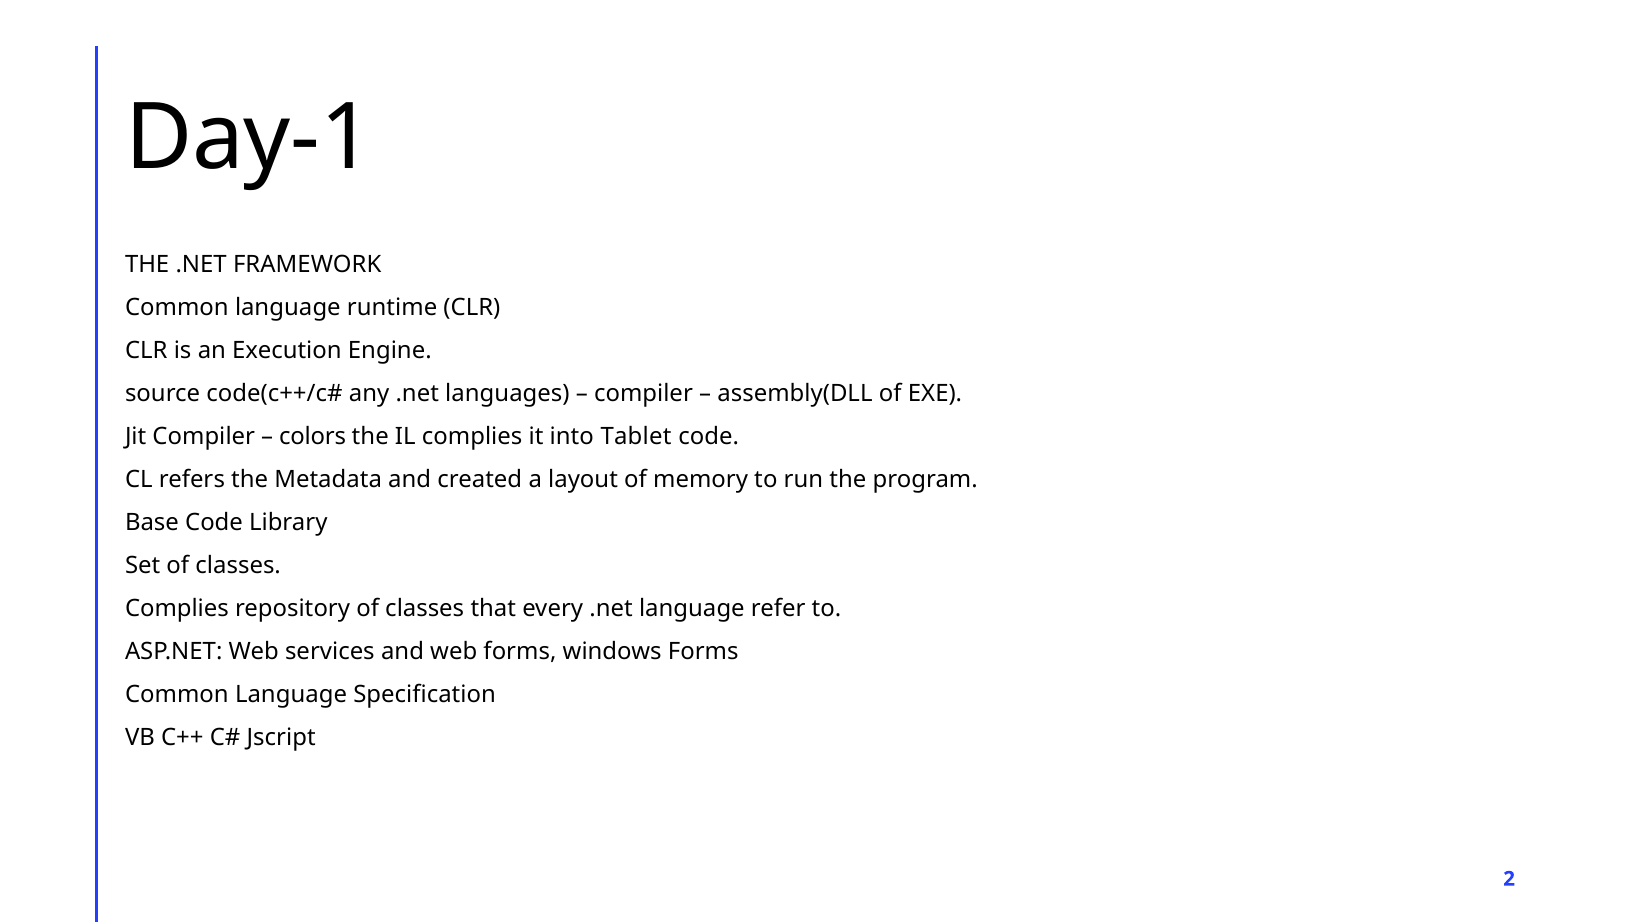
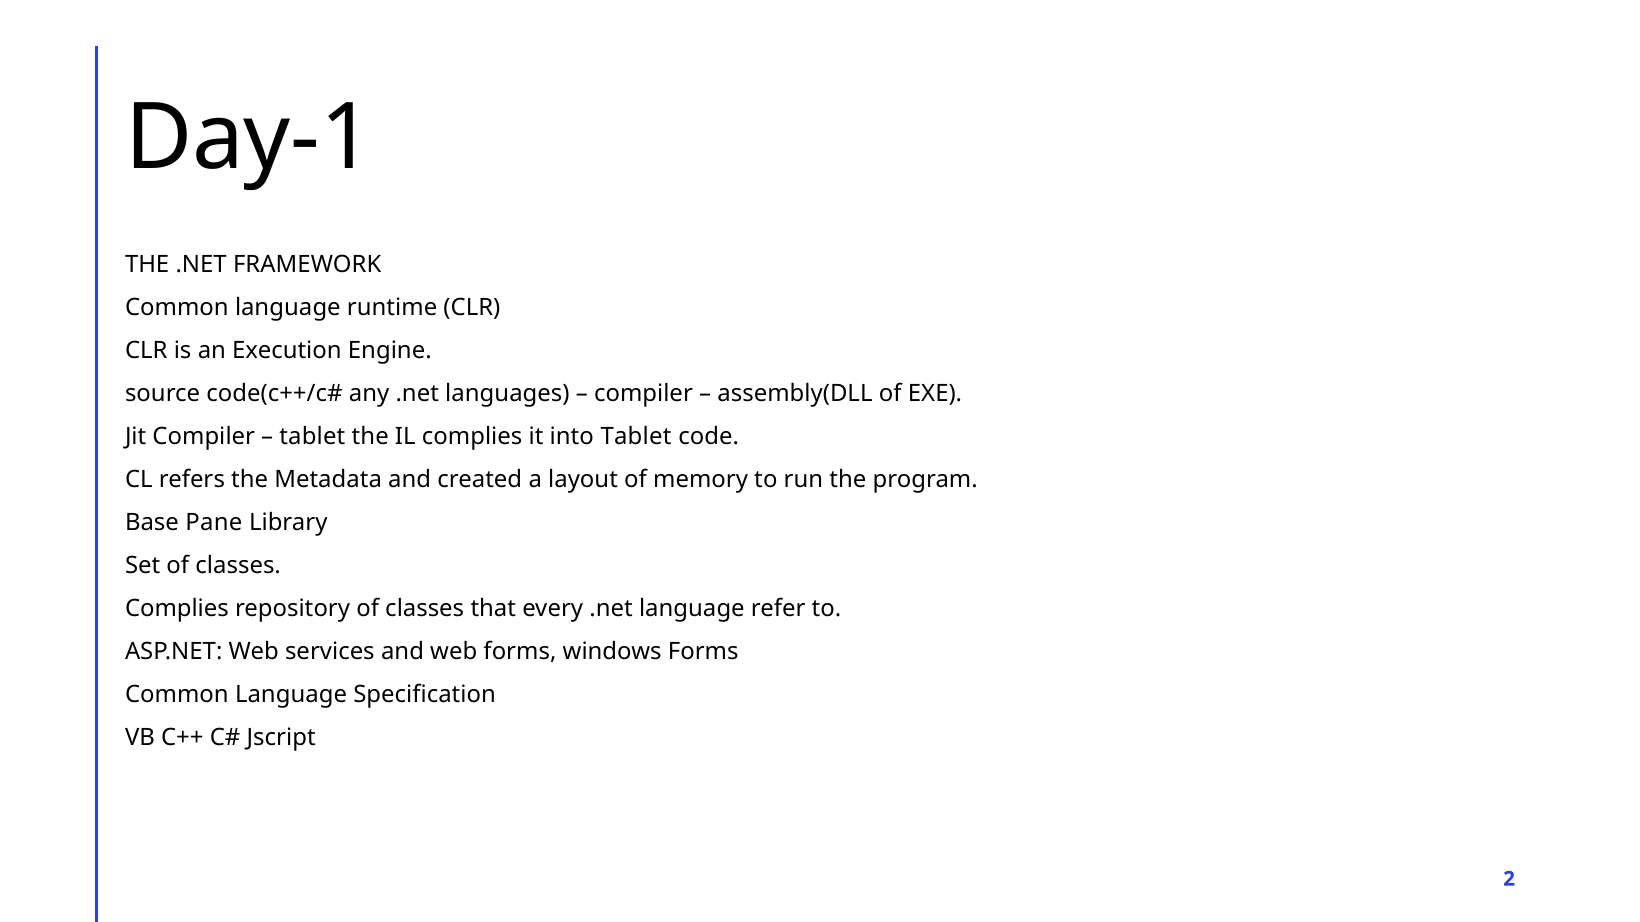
colors at (313, 437): colors -> tablet
Base Code: Code -> Pane
